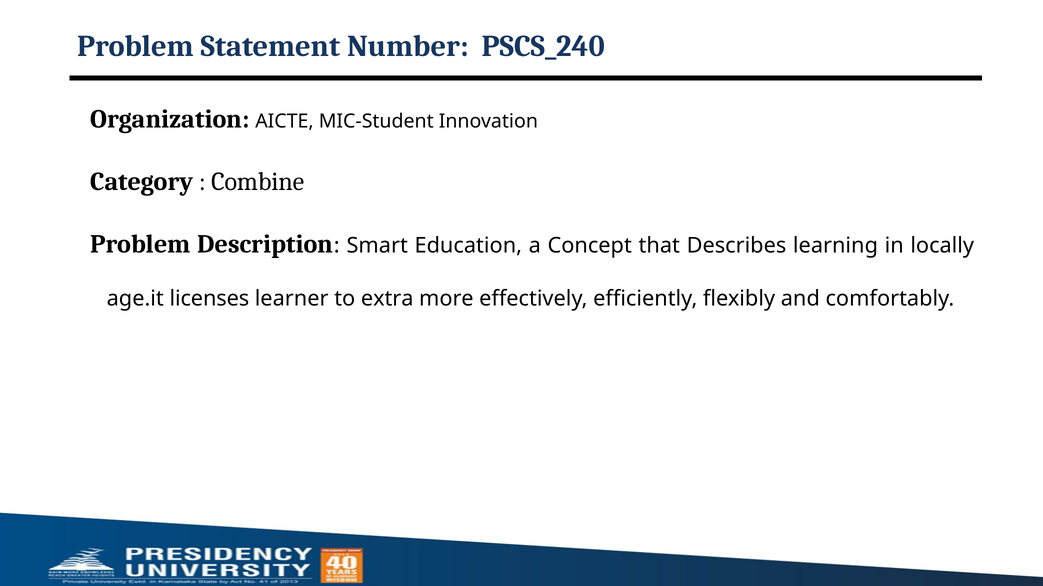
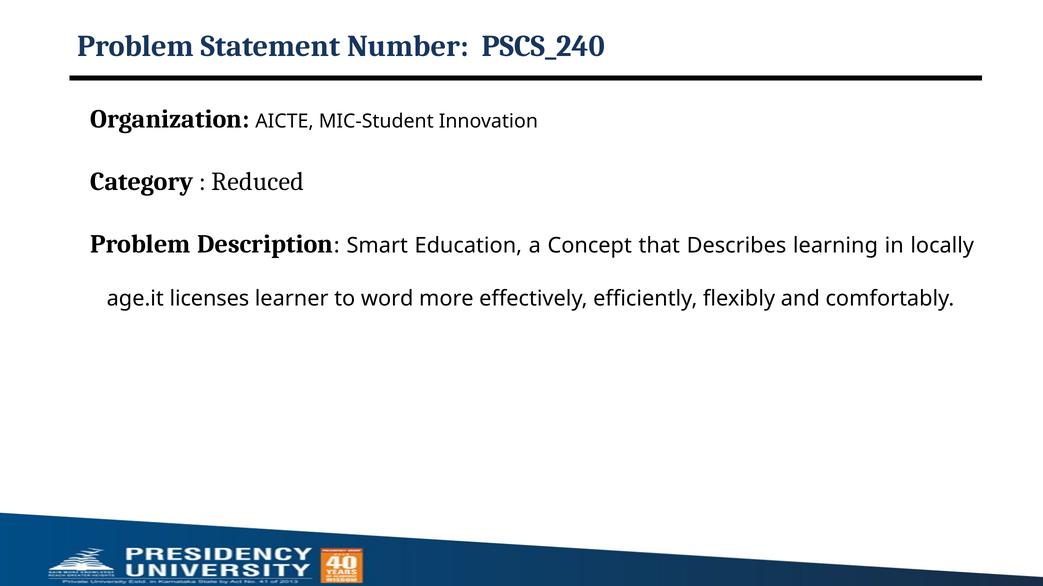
Combine: Combine -> Reduced
extra: extra -> word
